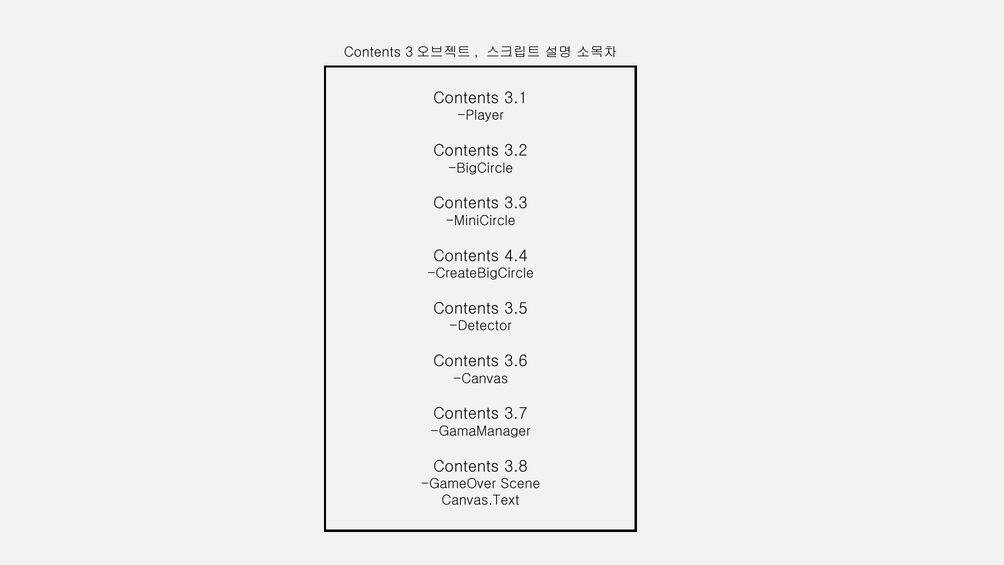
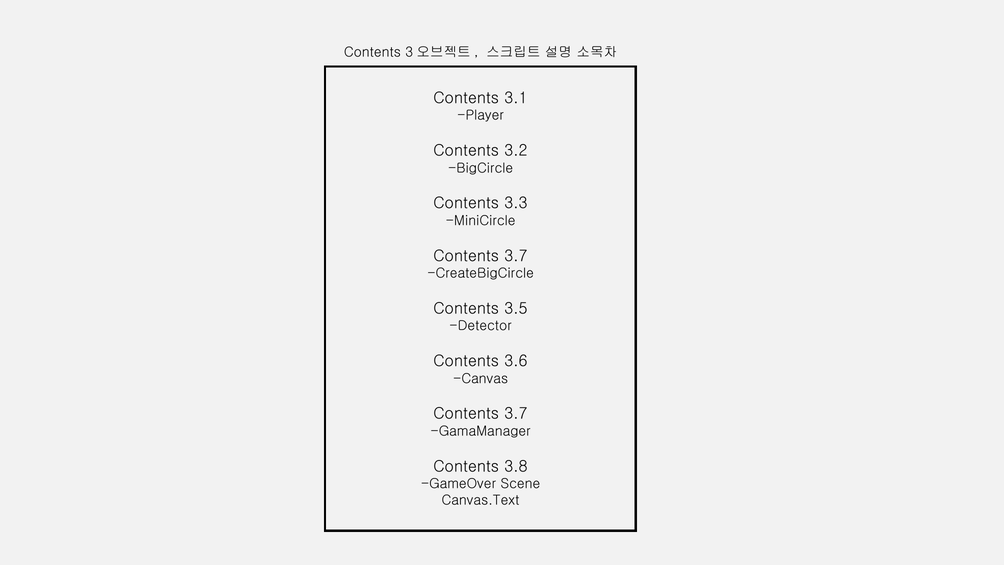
4.4 at (516, 256): 4.4 -> 3.7
